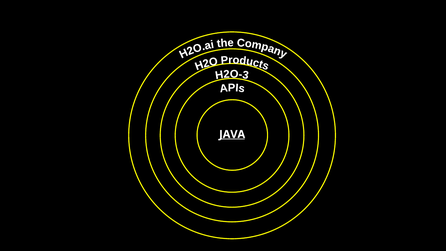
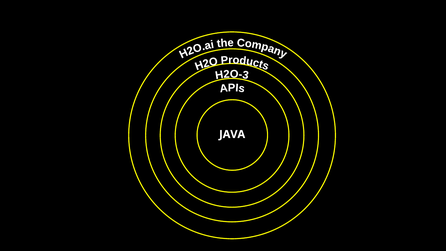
JAVA underline: present -> none
